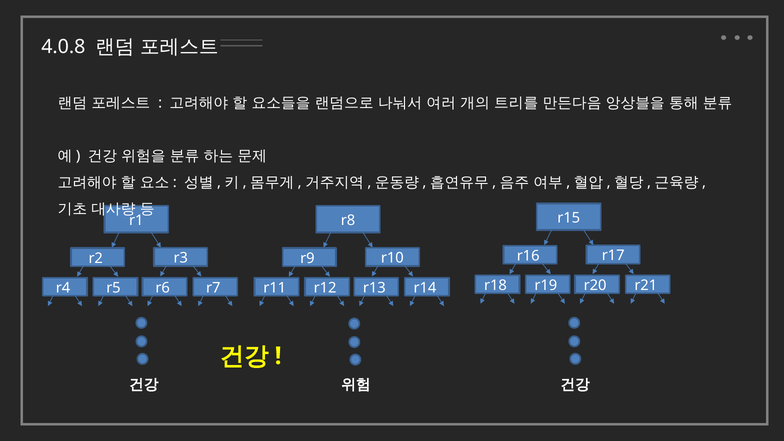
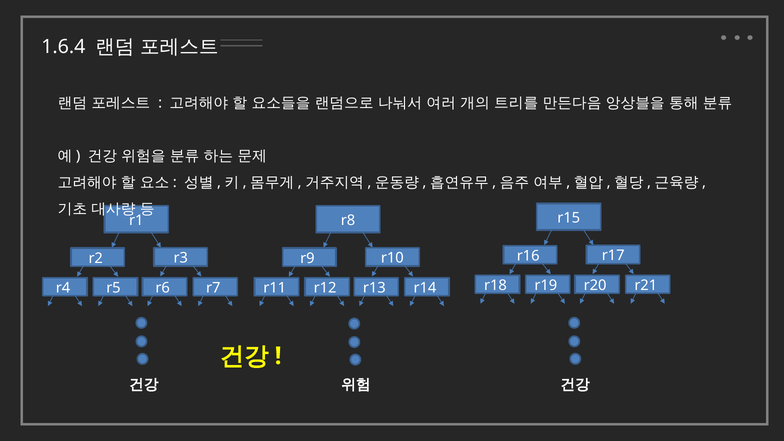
4.0.8: 4.0.8 -> 1.6.4
